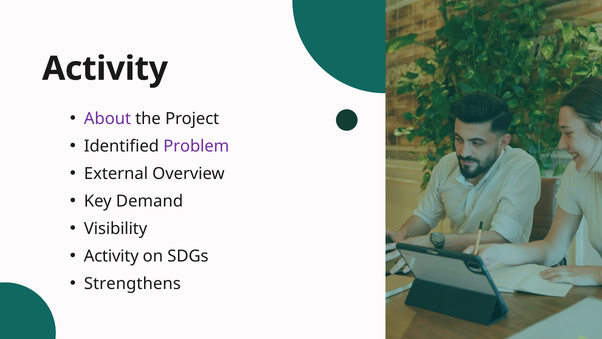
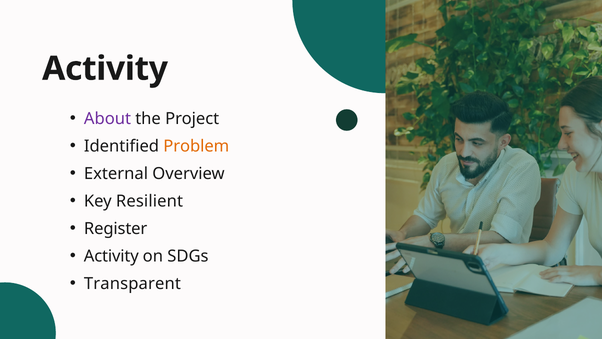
Problem colour: purple -> orange
Demand: Demand -> Resilient
Visibility: Visibility -> Register
Strengthens: Strengthens -> Transparent
